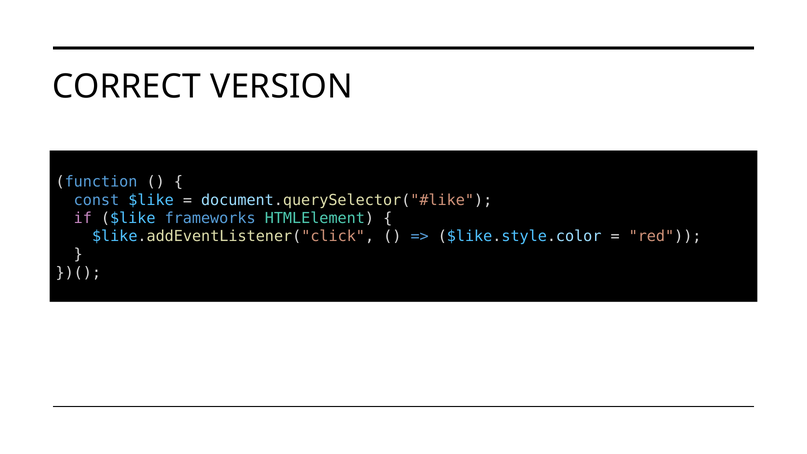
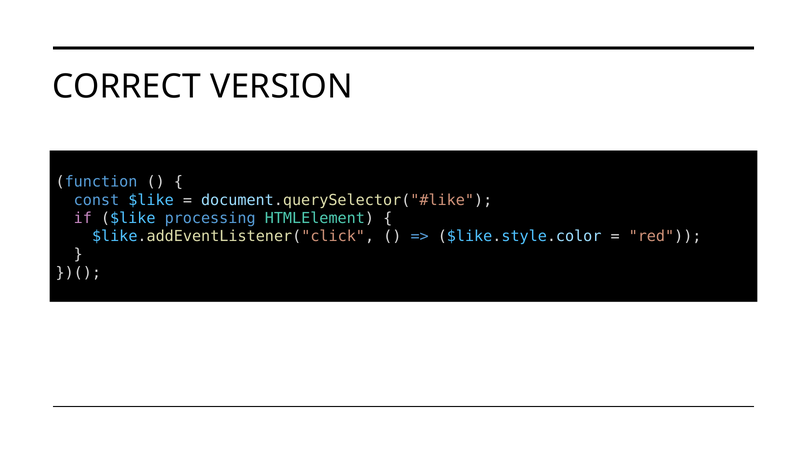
frameworks: frameworks -> processing
